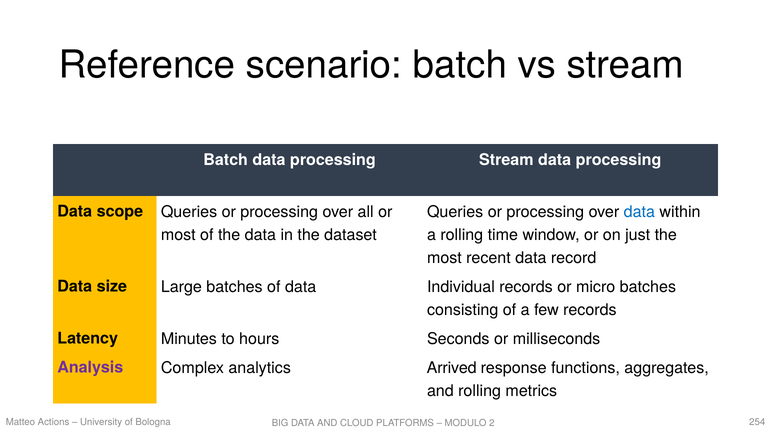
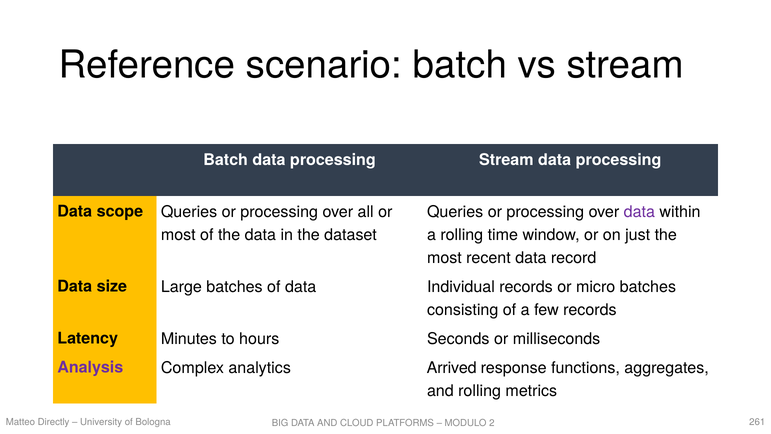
data at (639, 212) colour: blue -> purple
Actions: Actions -> Directly
254: 254 -> 261
